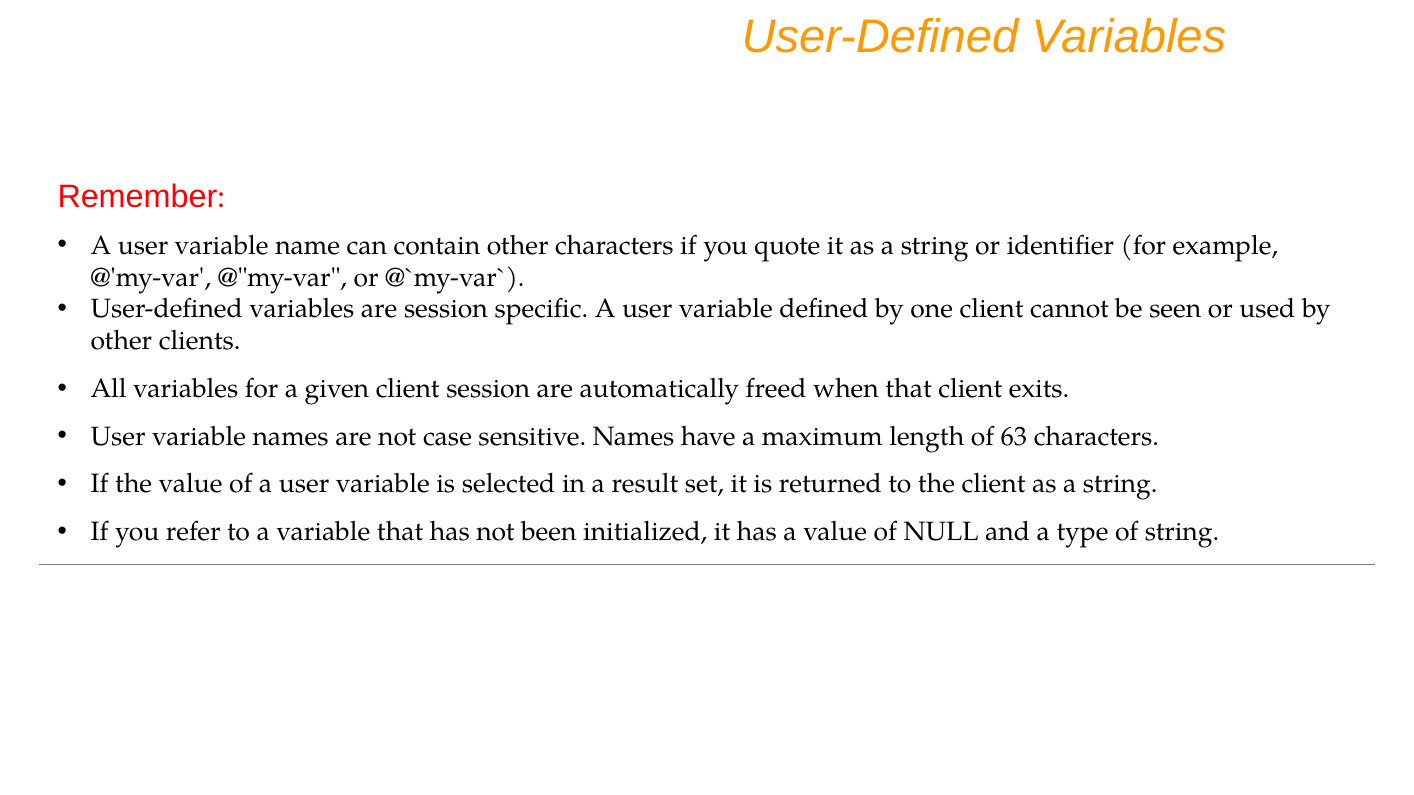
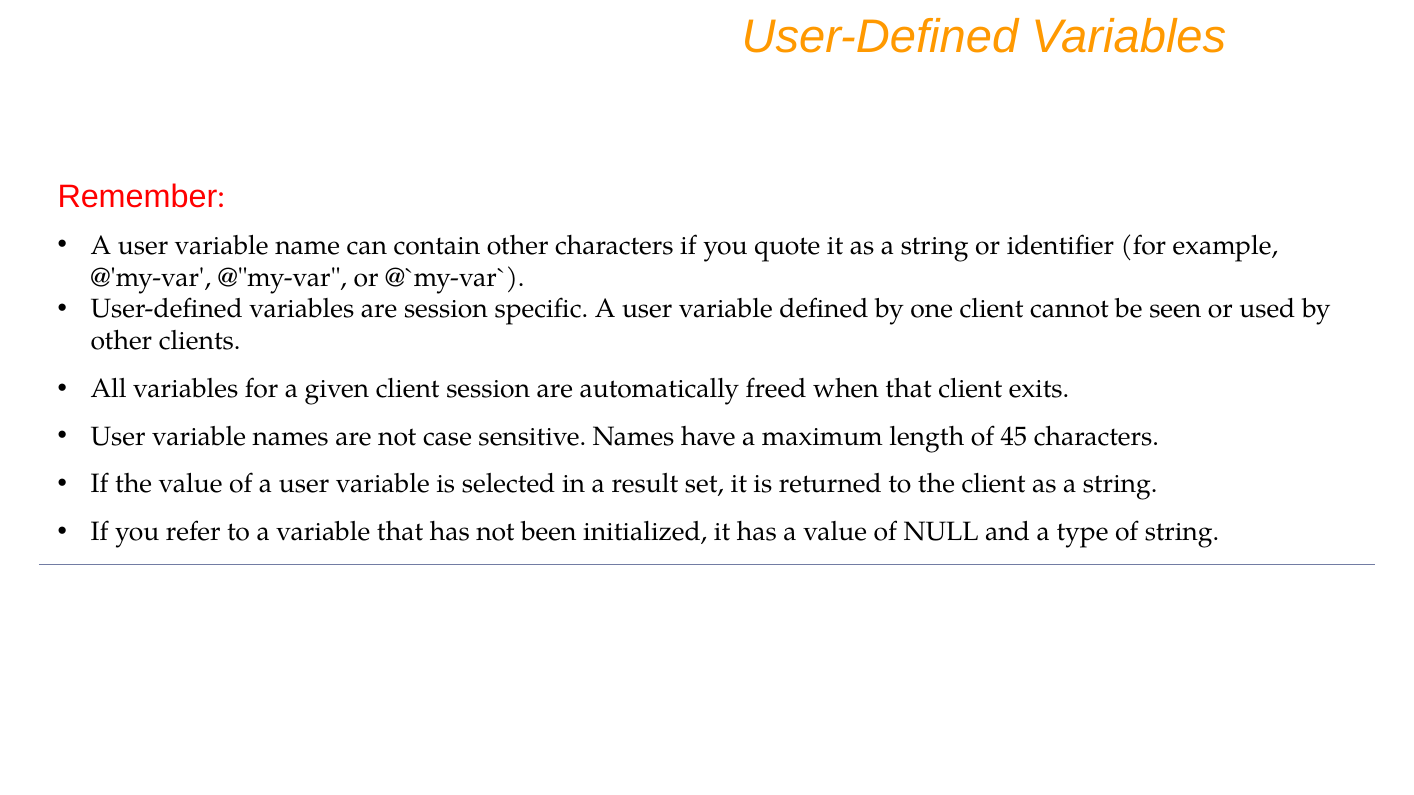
63: 63 -> 45
